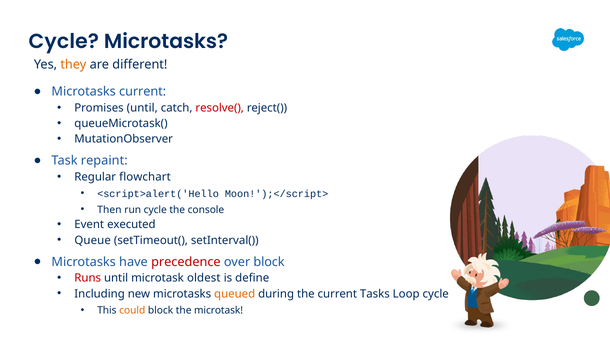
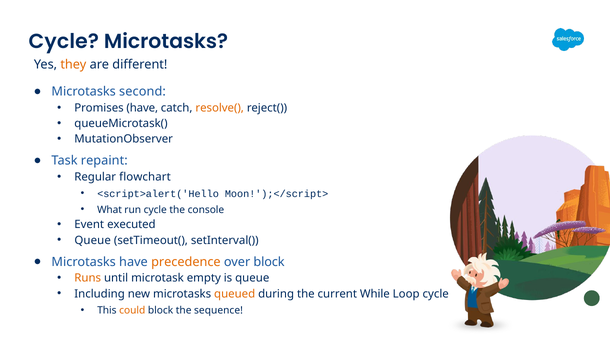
Microtasks current: current -> second
Promises until: until -> have
resolve( colour: red -> orange
Then: Then -> What
precedence colour: red -> orange
Runs colour: red -> orange
oldest: oldest -> empty
is define: define -> queue
Tasks: Tasks -> While
the microtask: microtask -> sequence
